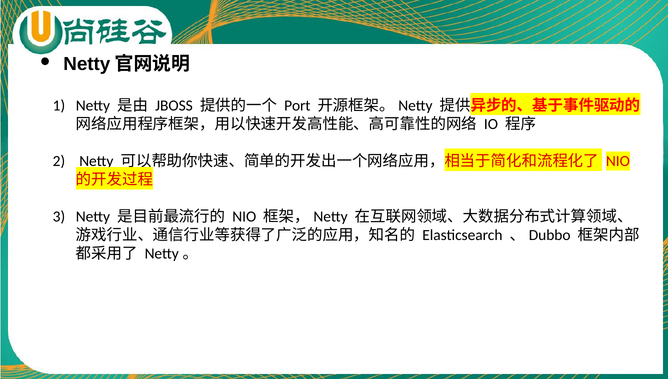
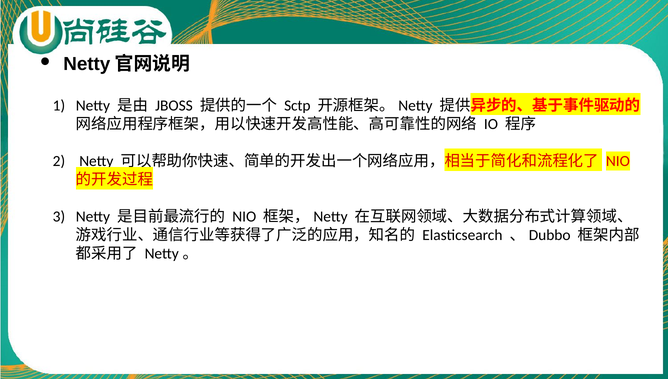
Port: Port -> Sctp
